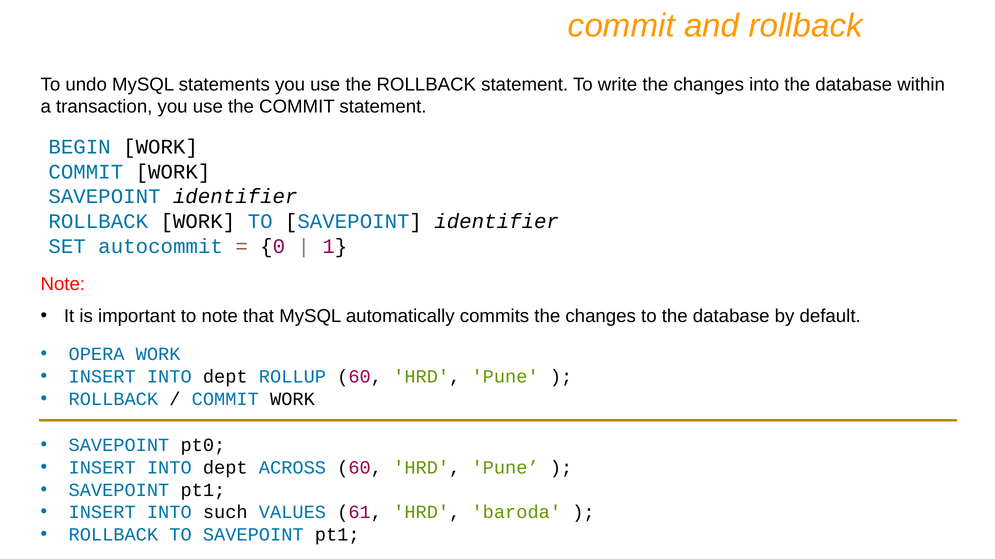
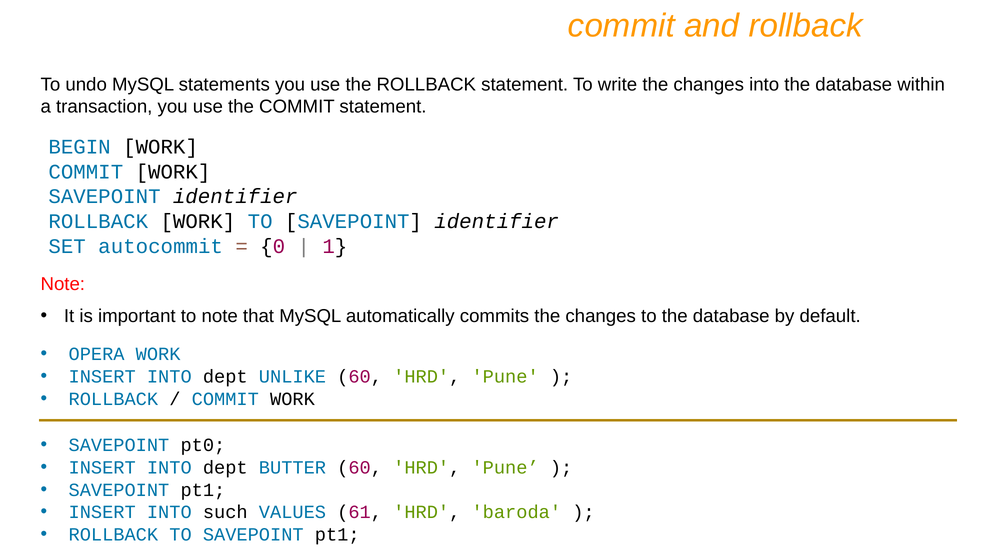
ROLLUP: ROLLUP -> UNLIKE
ACROSS: ACROSS -> BUTTER
